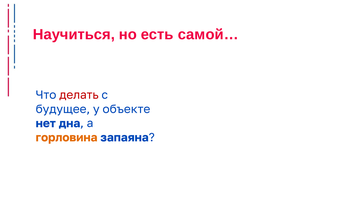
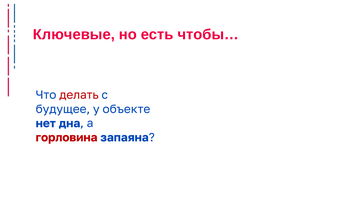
Научиться: Научиться -> Ключевые
самой…: самой… -> чтобы…
горловина colour: orange -> red
